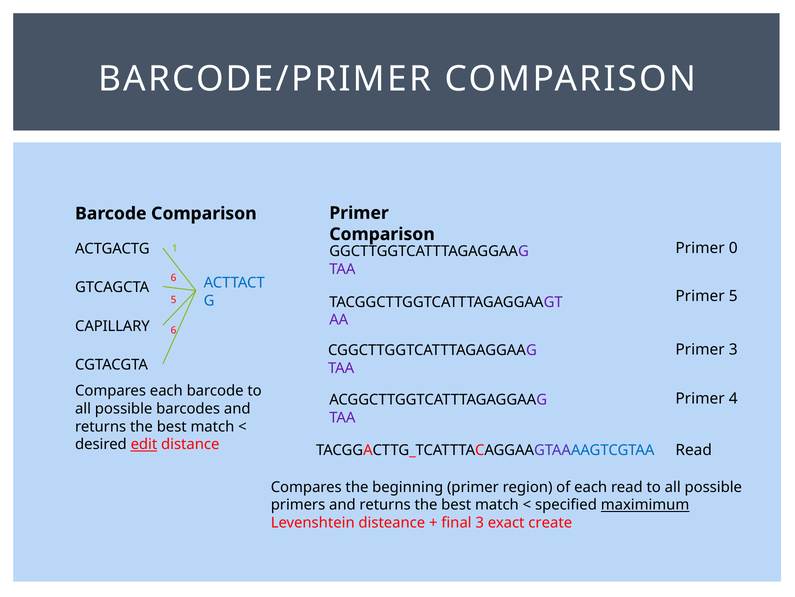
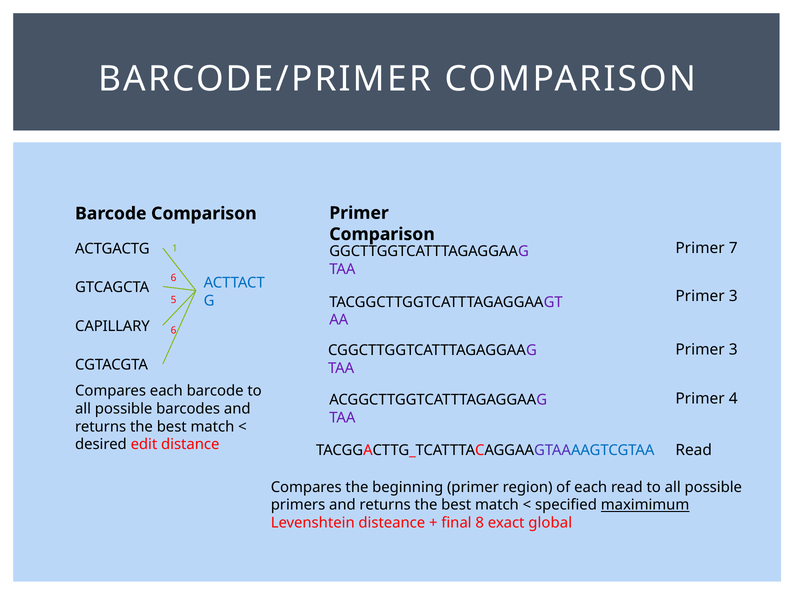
0: 0 -> 7
5 at (733, 296): 5 -> 3
edit underline: present -> none
final 3: 3 -> 8
create: create -> global
